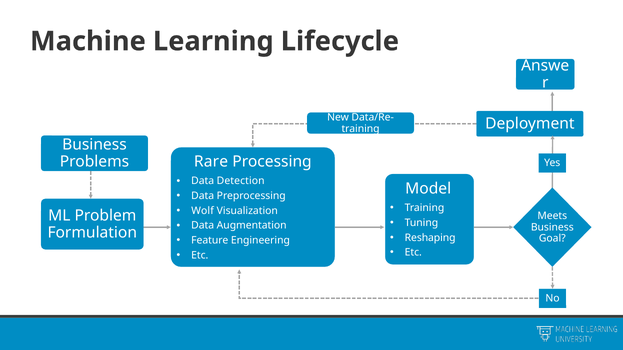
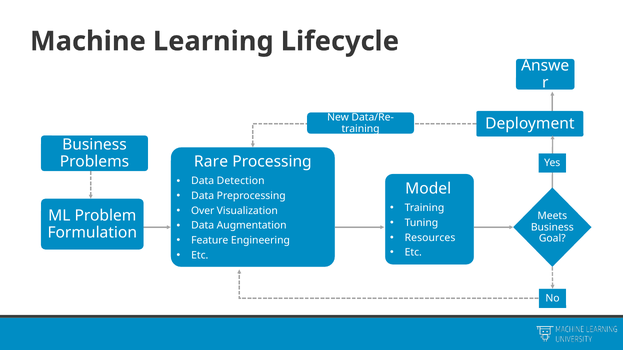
Wolf: Wolf -> Over
Reshaping: Reshaping -> Resources
